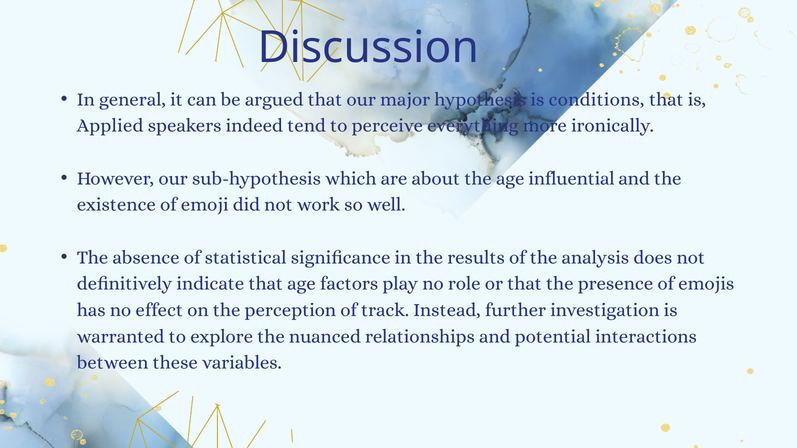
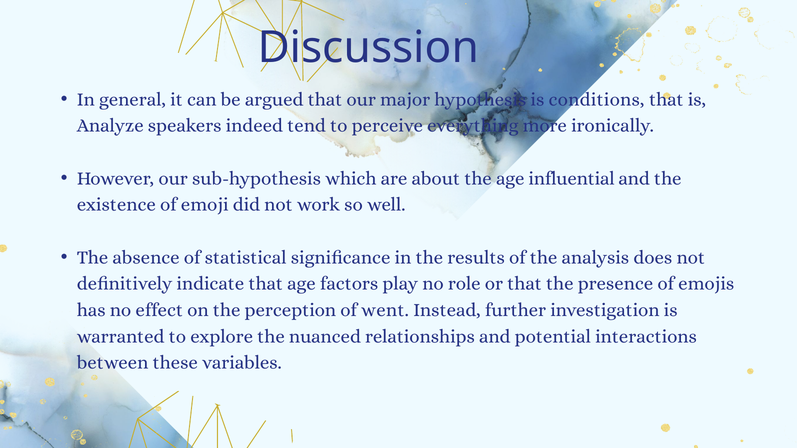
Applied: Applied -> Analyze
track: track -> went
